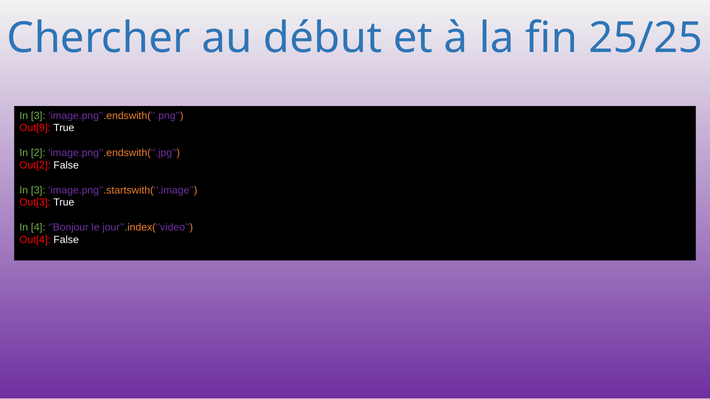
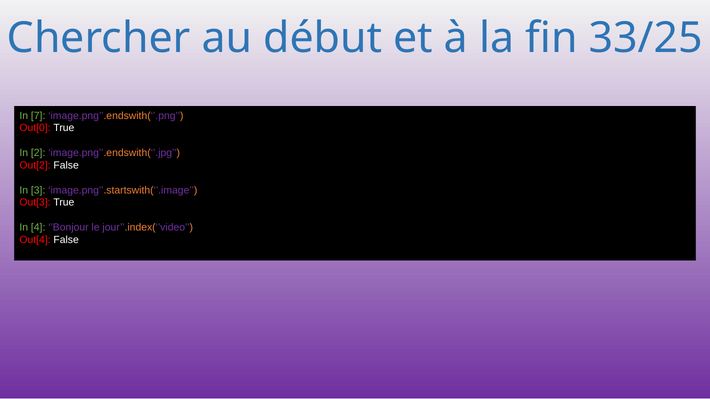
25/25: 25/25 -> 33/25
3 at (38, 116): 3 -> 7
Out[9: Out[9 -> Out[0
